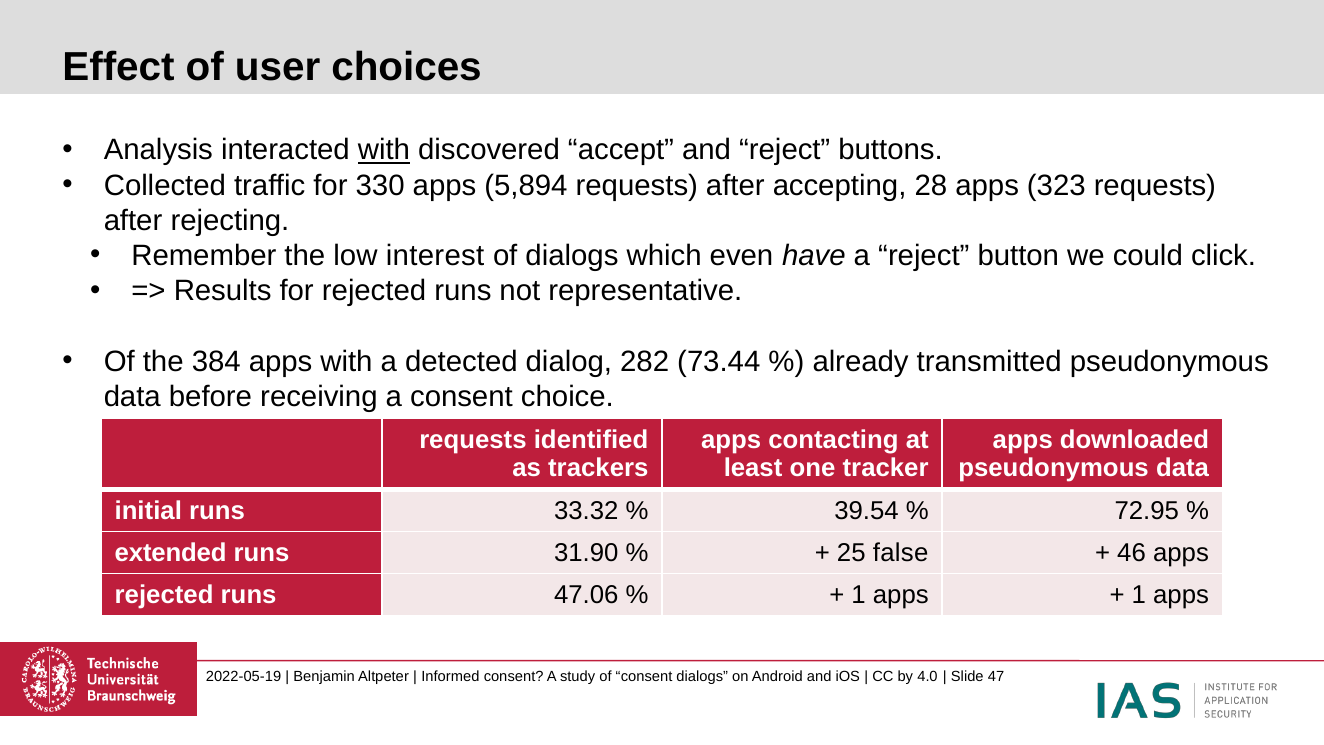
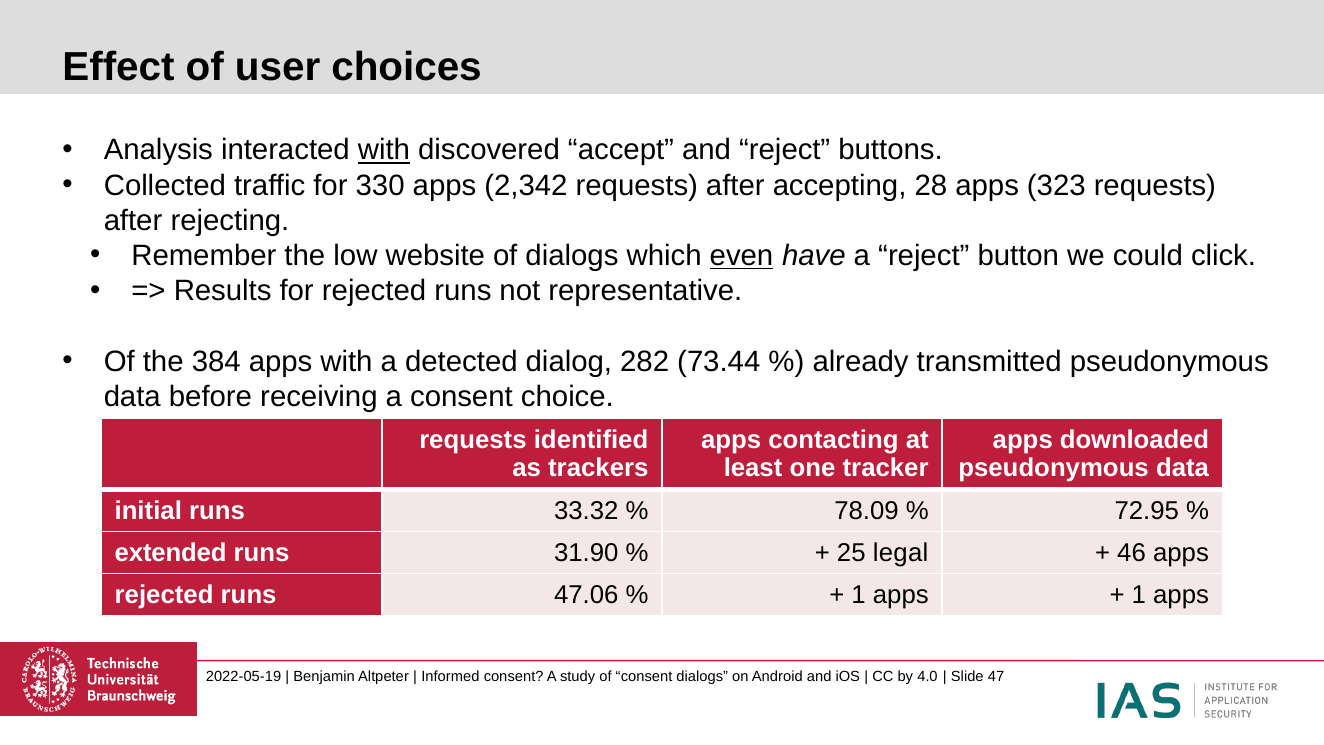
5,894: 5,894 -> 2,342
interest: interest -> website
even underline: none -> present
39.54: 39.54 -> 78.09
false: false -> legal
